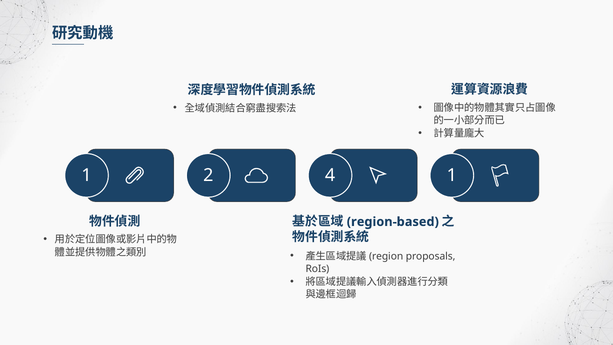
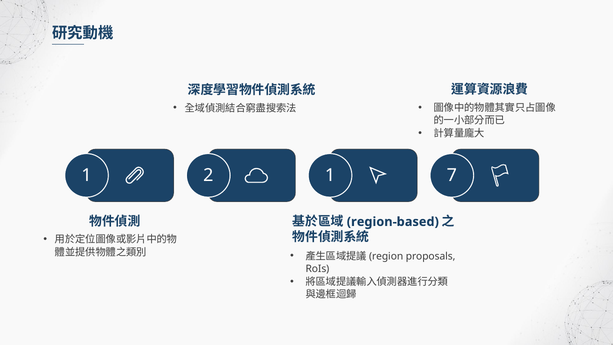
1 4: 4 -> 1
2 1: 1 -> 7
